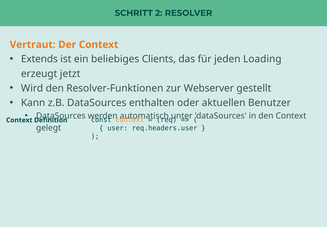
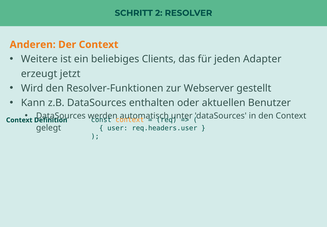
Vertraut: Vertraut -> Anderen
Extends: Extends -> Weitere
Loading: Loading -> Adapter
